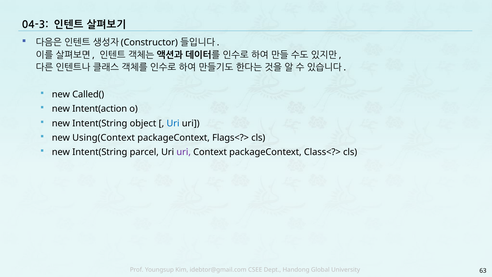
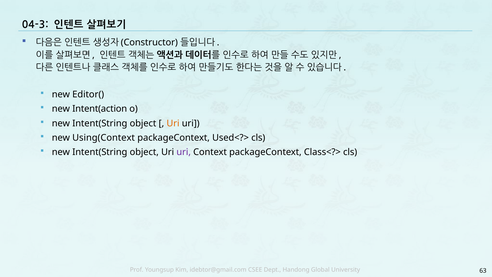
Called(: Called( -> Editor(
Uri at (173, 123) colour: blue -> orange
Flags<?>: Flags<?> -> Used<?>
parcel at (144, 152): parcel -> object
